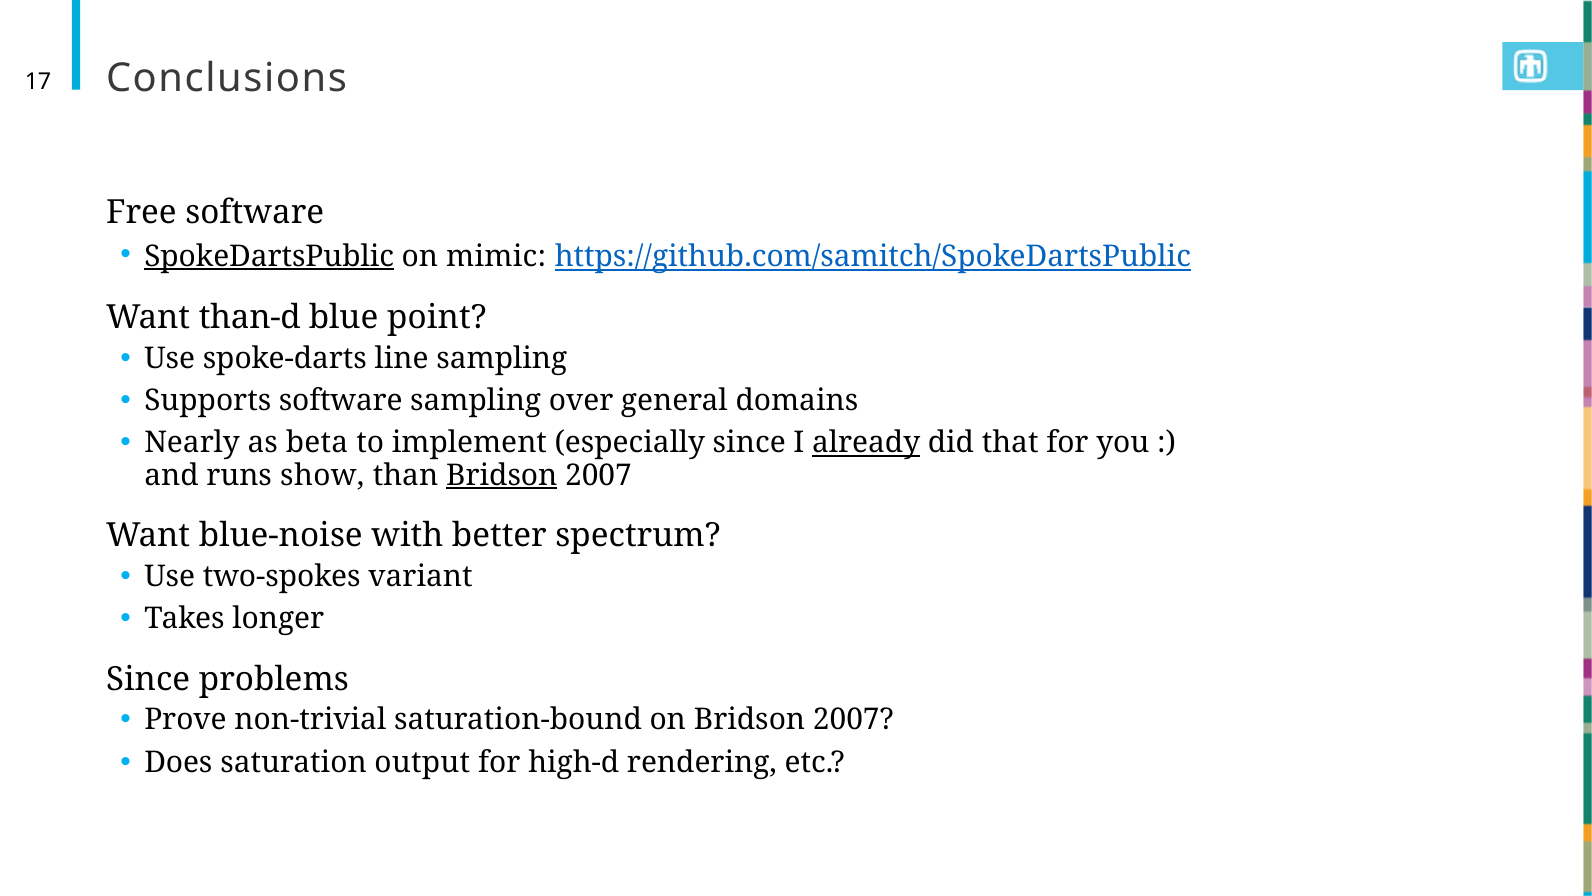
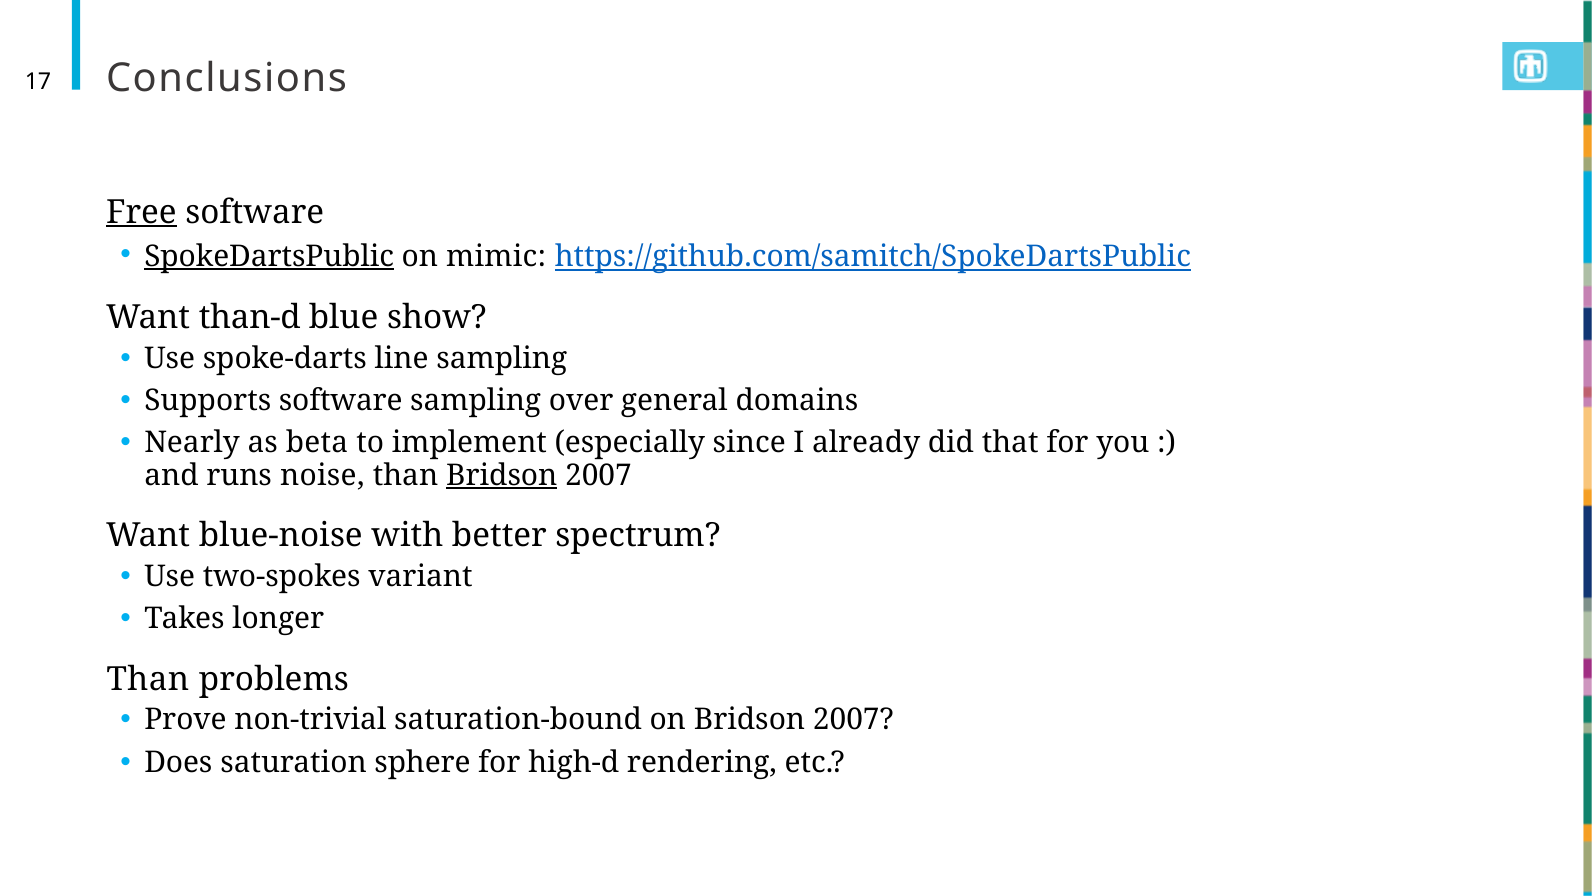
Free underline: none -> present
point: point -> show
already underline: present -> none
show: show -> noise
Since at (148, 679): Since -> Than
output: output -> sphere
